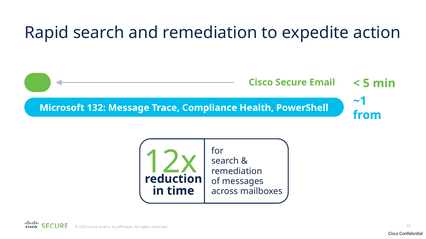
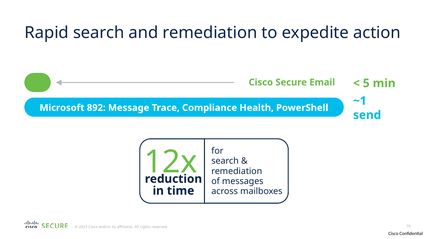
132: 132 -> 892
from: from -> send
